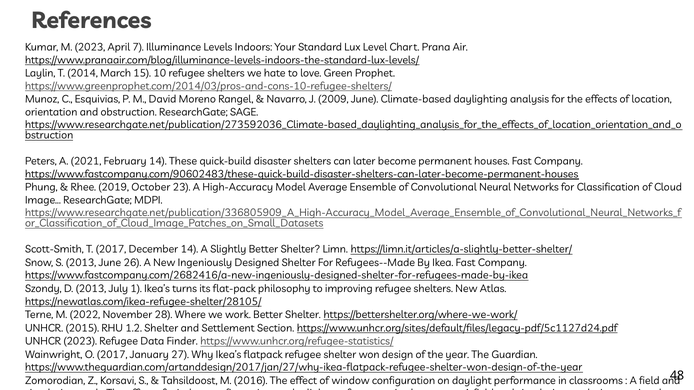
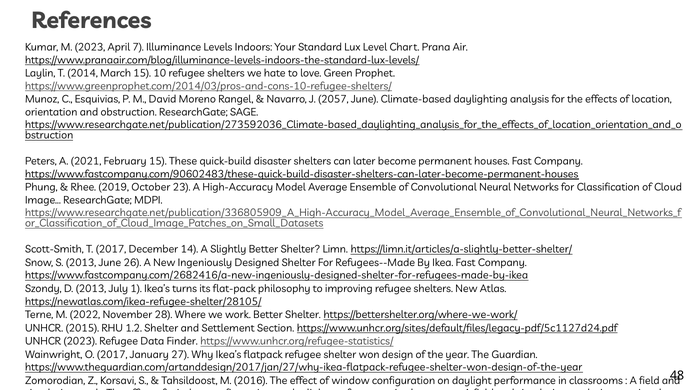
2009: 2009 -> 2057
February 14: 14 -> 15
